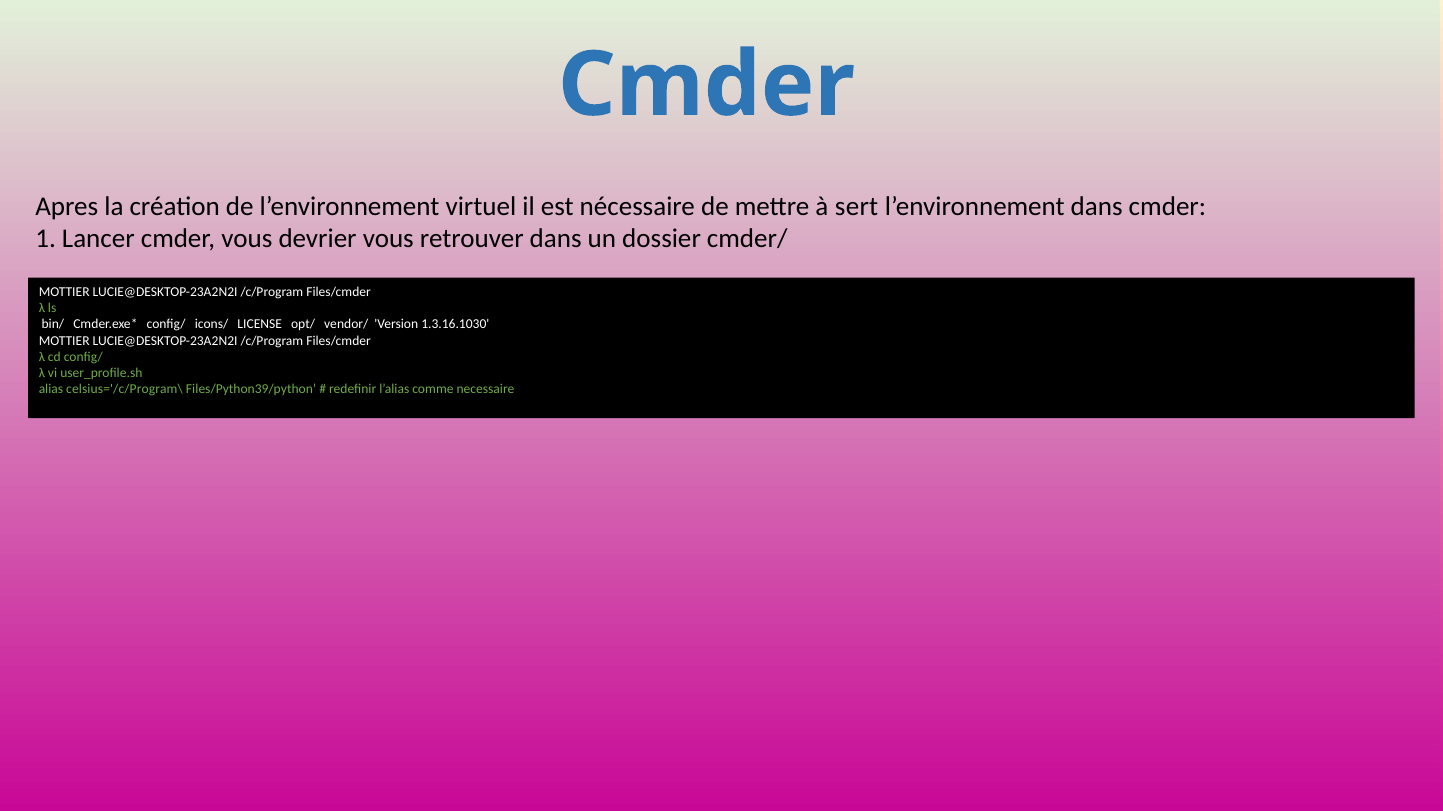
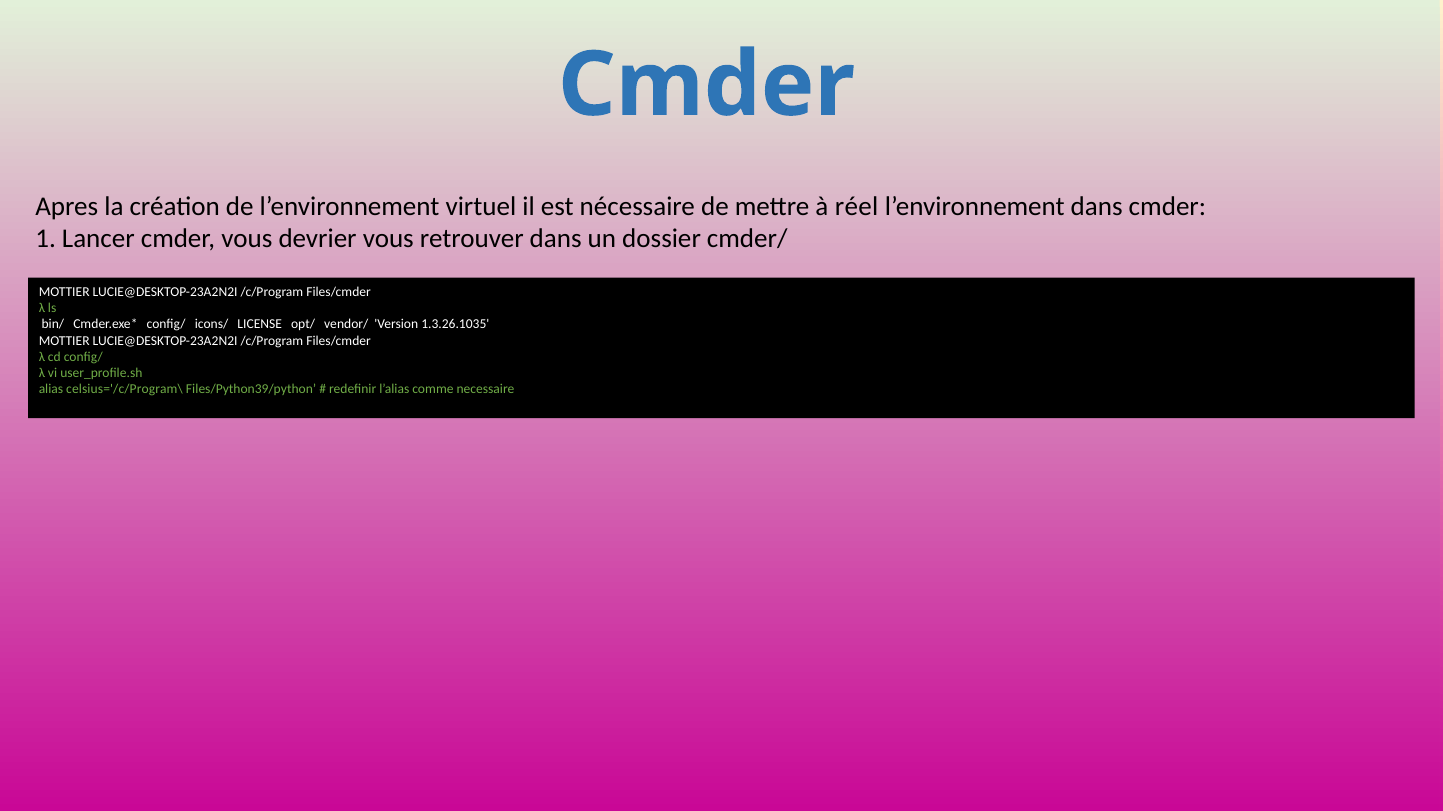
sert: sert -> réel
1.3.16.1030: 1.3.16.1030 -> 1.3.26.1035
